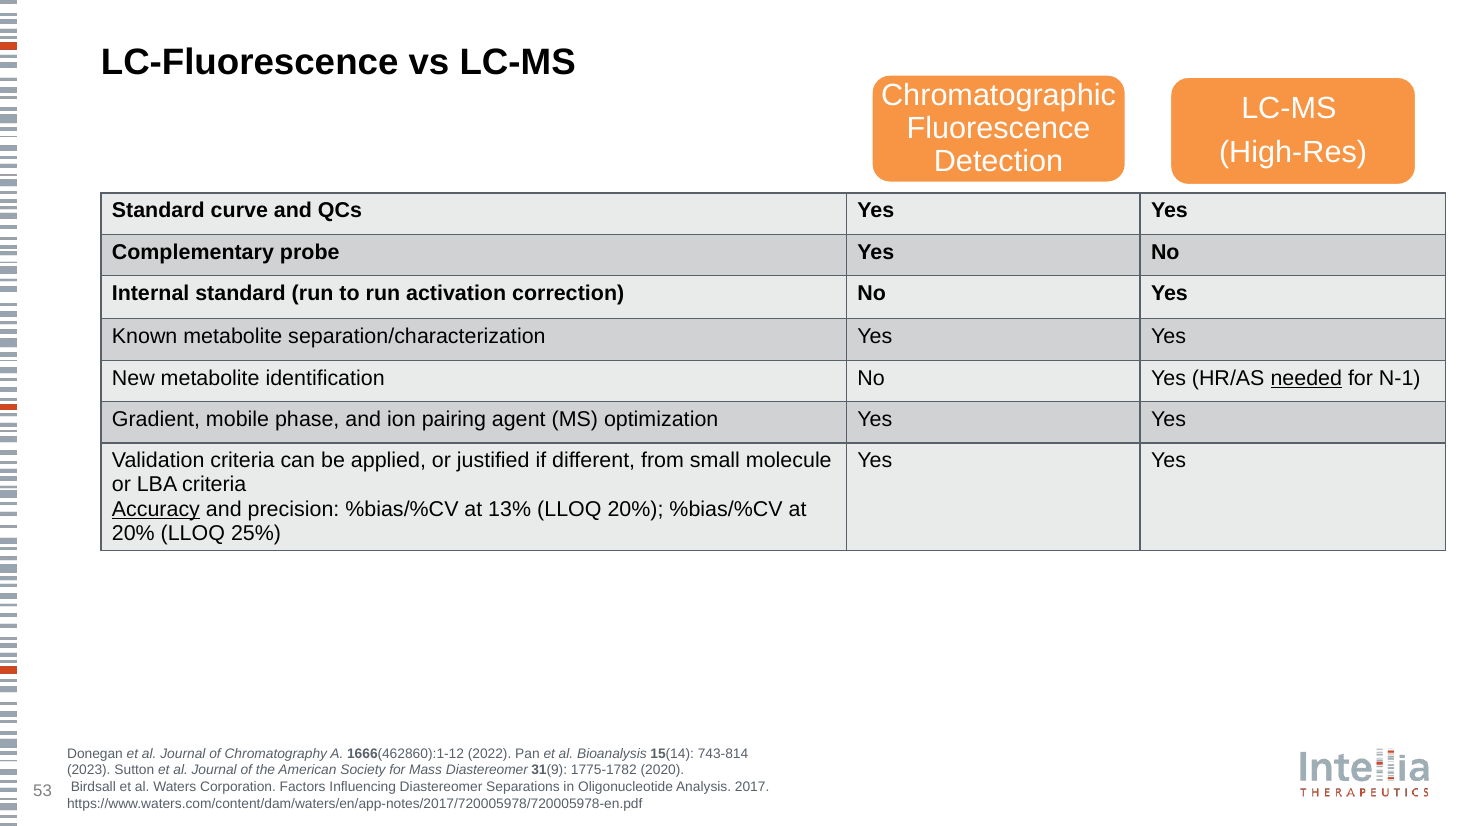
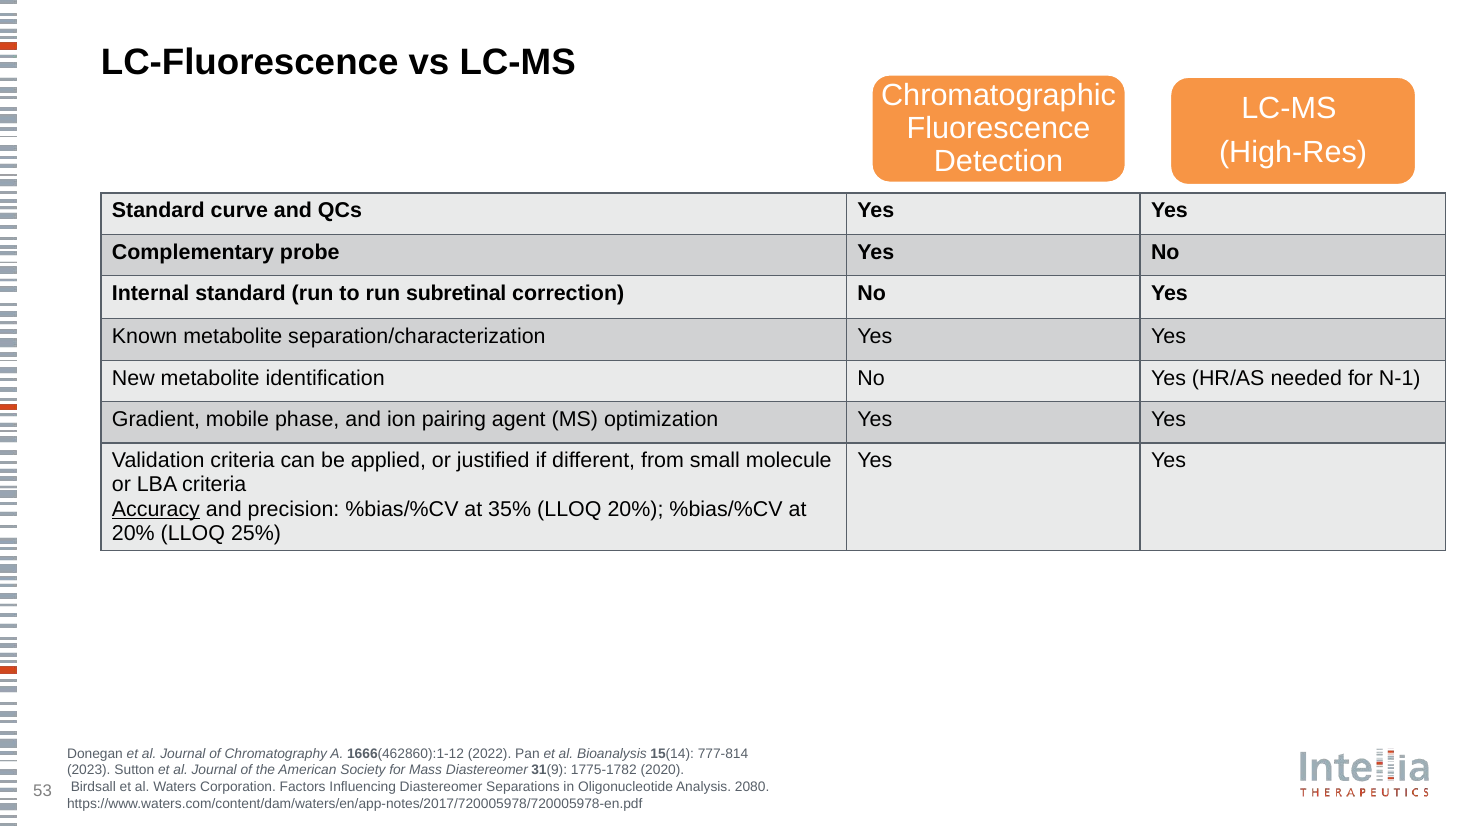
activation: activation -> subretinal
needed underline: present -> none
13%: 13% -> 35%
743-814: 743-814 -> 777-814
2017: 2017 -> 2080
